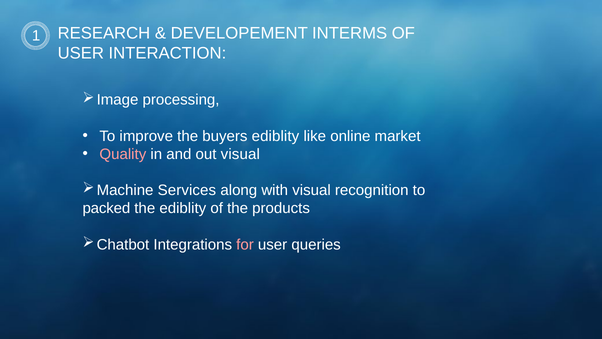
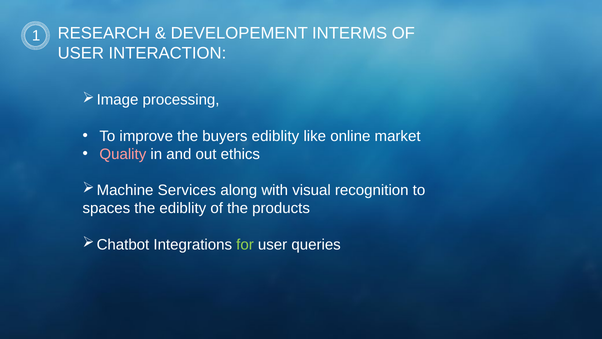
out visual: visual -> ethics
packed: packed -> spaces
for colour: pink -> light green
